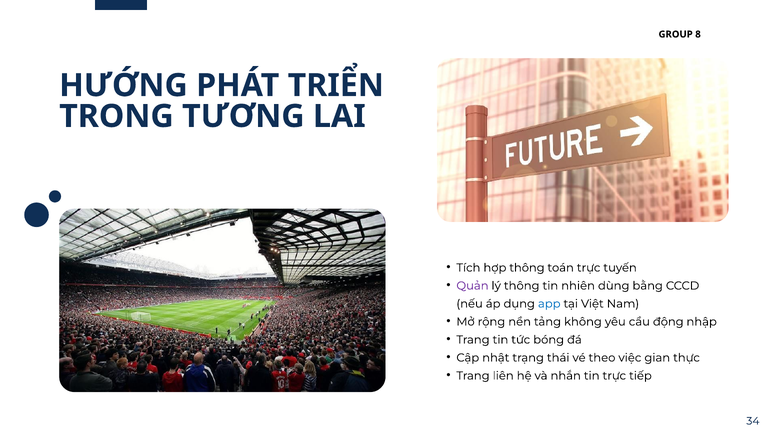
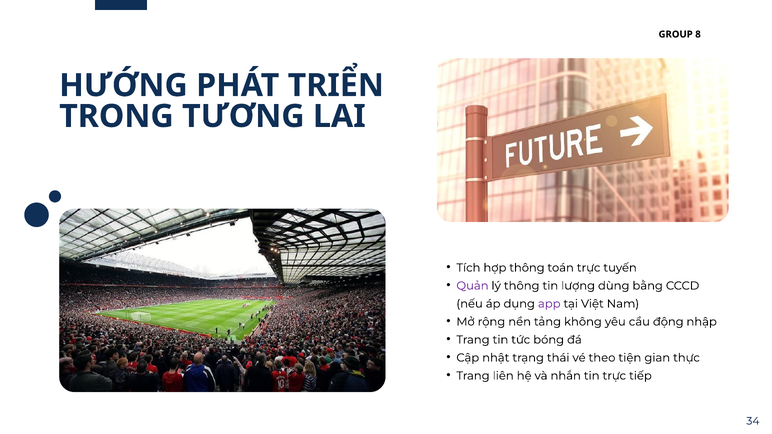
nhiên: nhiên -> lượng
app colour: blue -> purple
việc: việc -> tiện
